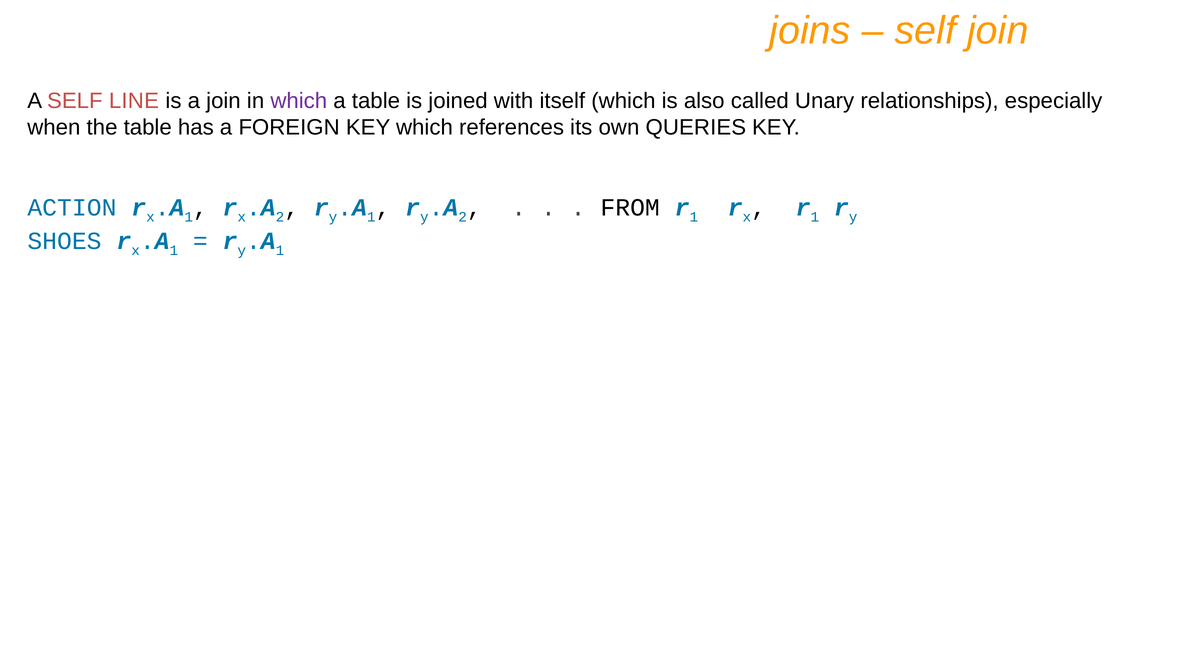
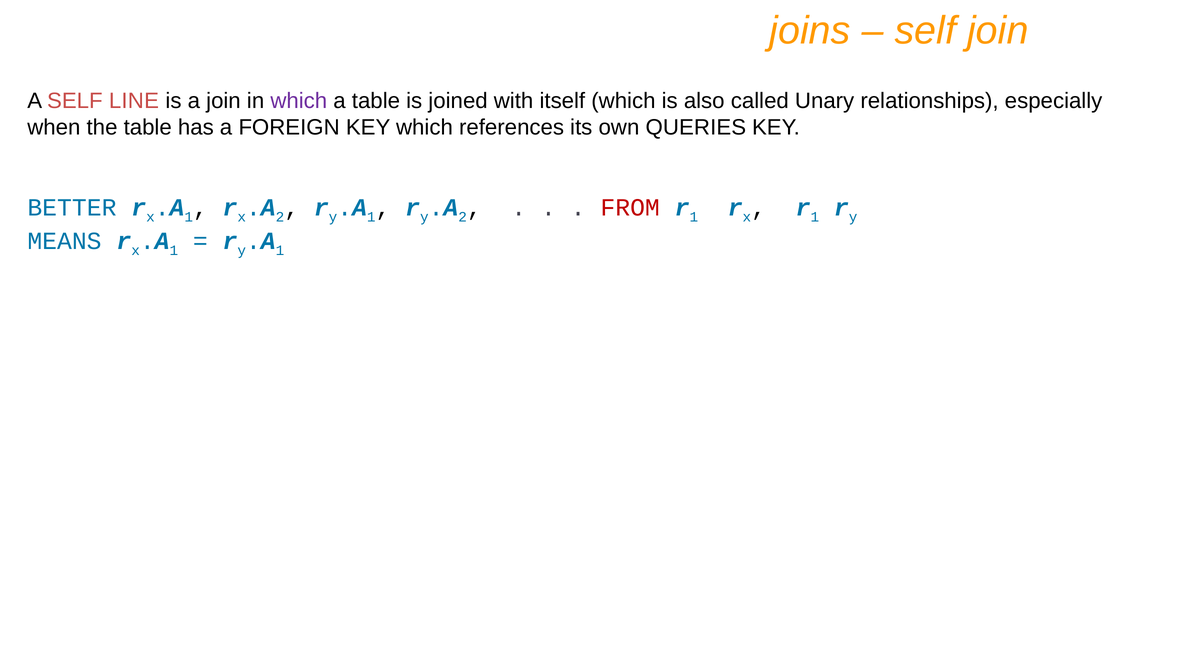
ACTION: ACTION -> BETTER
FROM colour: black -> red
SHOES: SHOES -> MEANS
